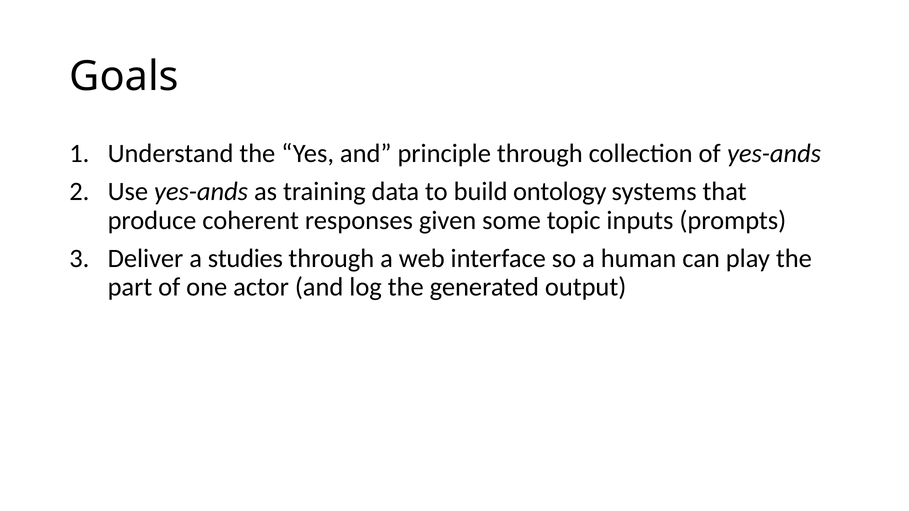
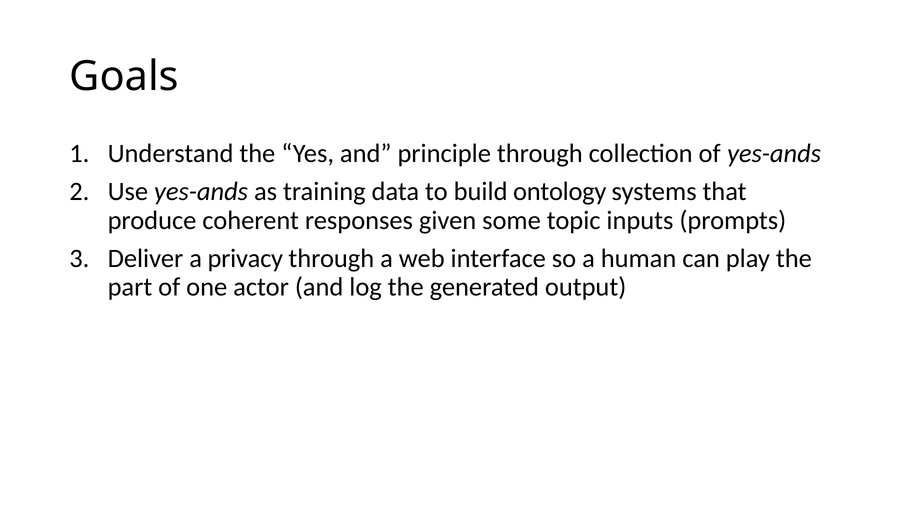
studies: studies -> privacy
